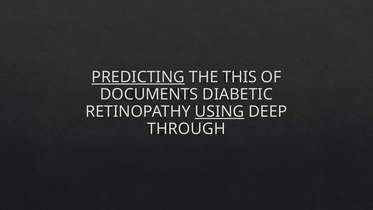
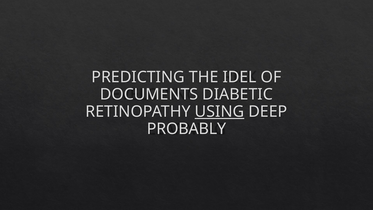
PREDICTING underline: present -> none
THIS: THIS -> IDEL
THROUGH: THROUGH -> PROBABLY
